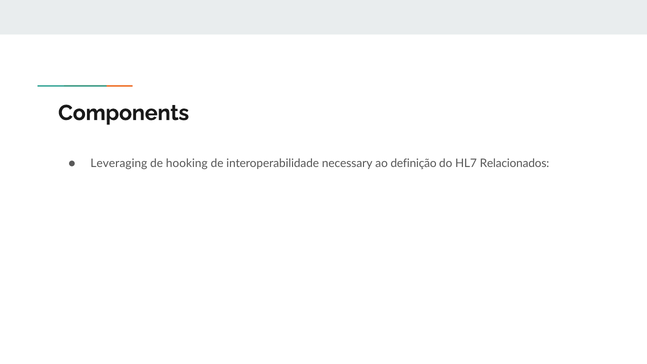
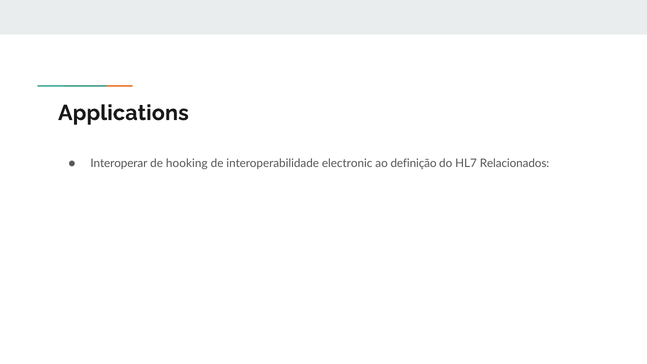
Components: Components -> Applications
Leveraging: Leveraging -> Interoperar
necessary: necessary -> electronic
